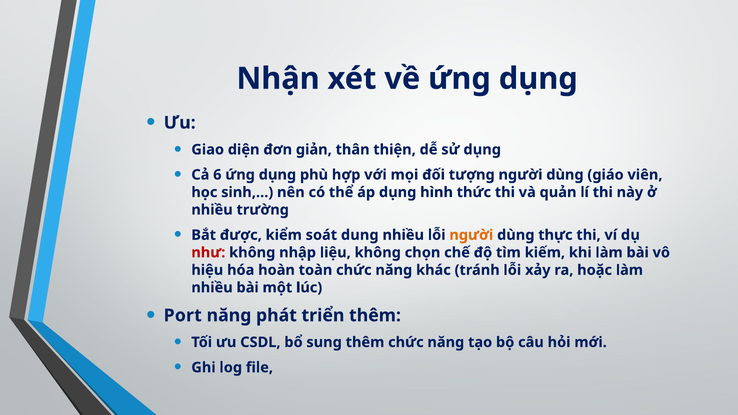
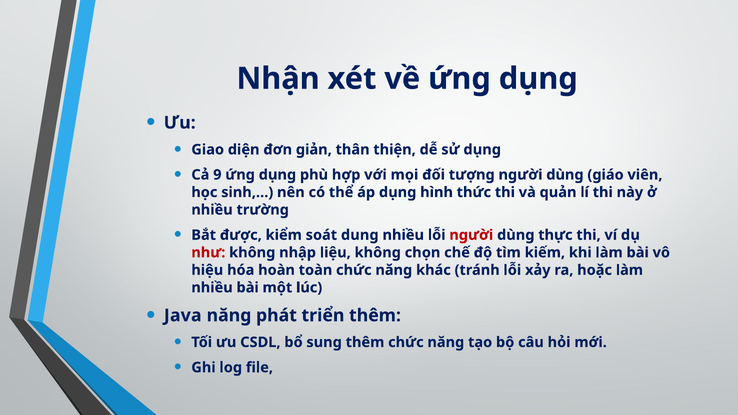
6: 6 -> 9
người at (471, 235) colour: orange -> red
Port: Port -> Java
